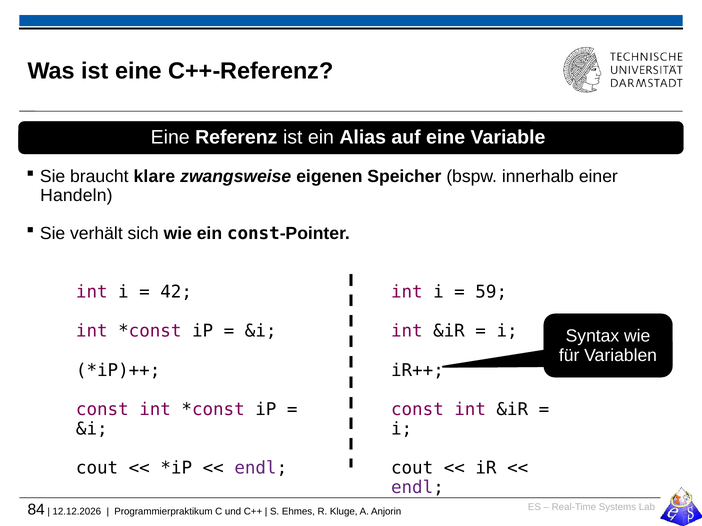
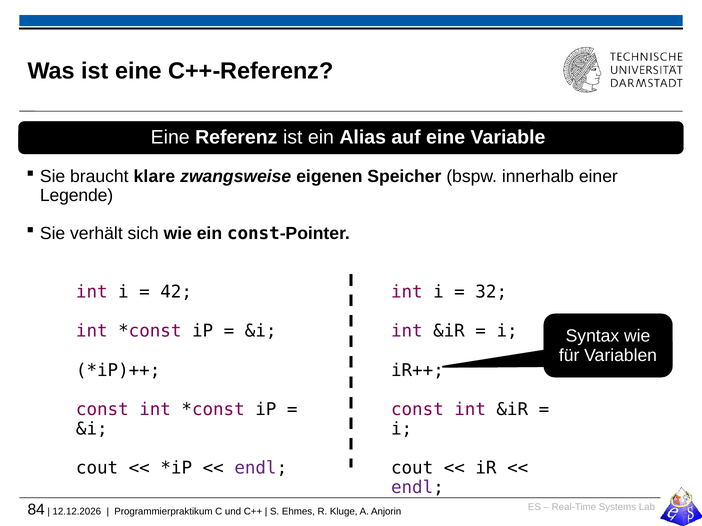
Handeln: Handeln -> Legende
59: 59 -> 32
